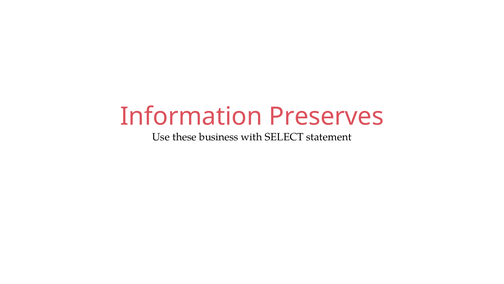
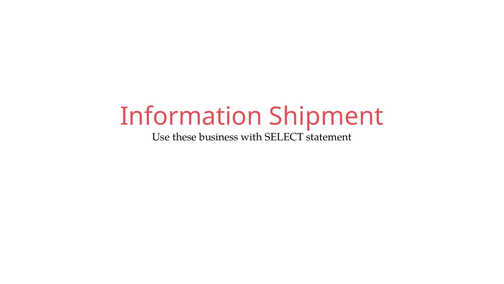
Preserves: Preserves -> Shipment
